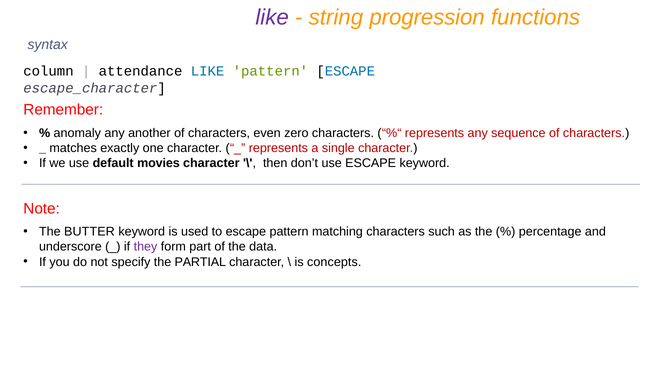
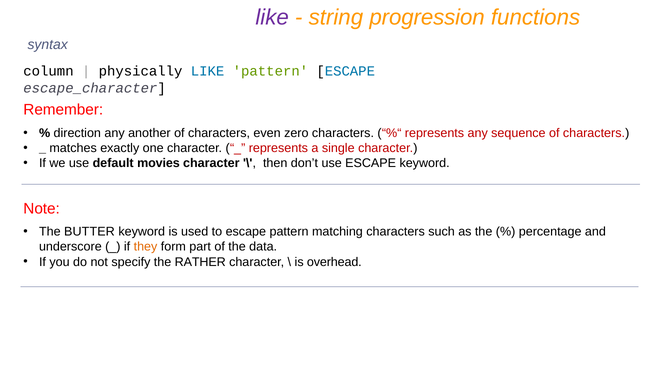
attendance: attendance -> physically
anomaly: anomaly -> direction
they colour: purple -> orange
PARTIAL: PARTIAL -> RATHER
concepts: concepts -> overhead
